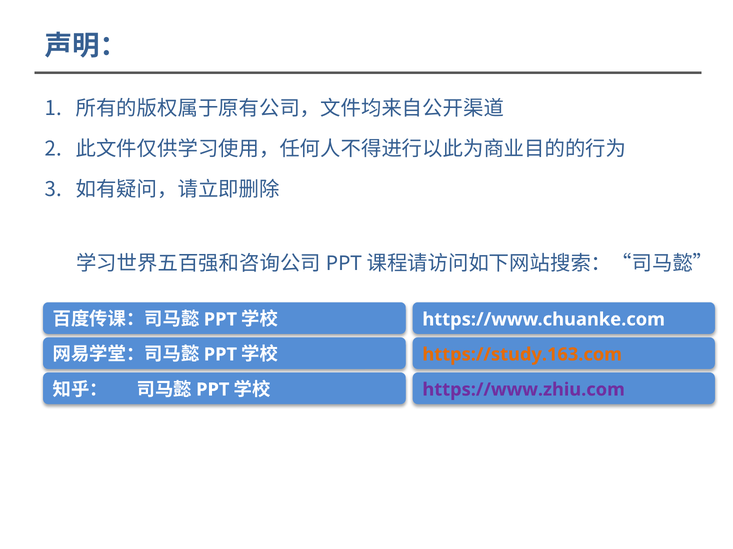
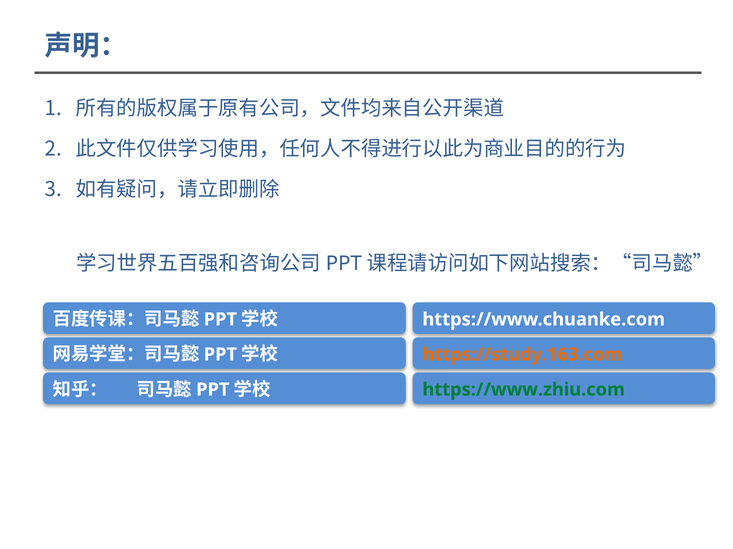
https://www.zhiu.com colour: purple -> green
